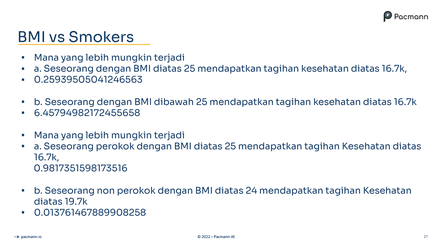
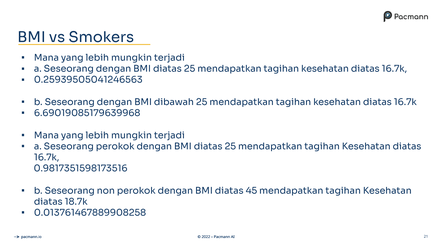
6.45794982172455658: 6.45794982172455658 -> 6.69019085179639968
24: 24 -> 45
19.7k: 19.7k -> 18.7k
